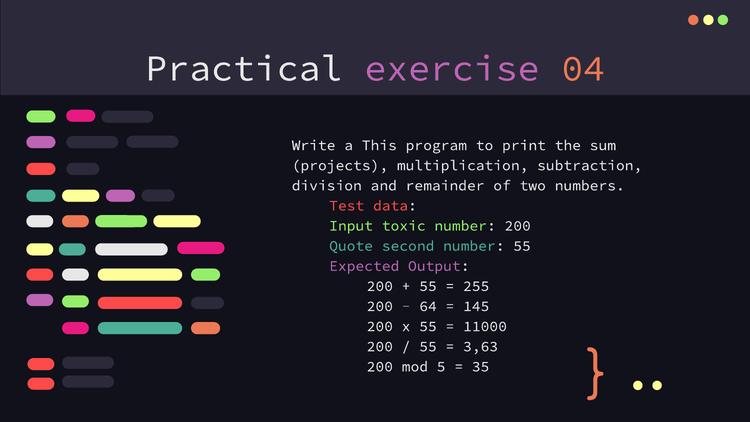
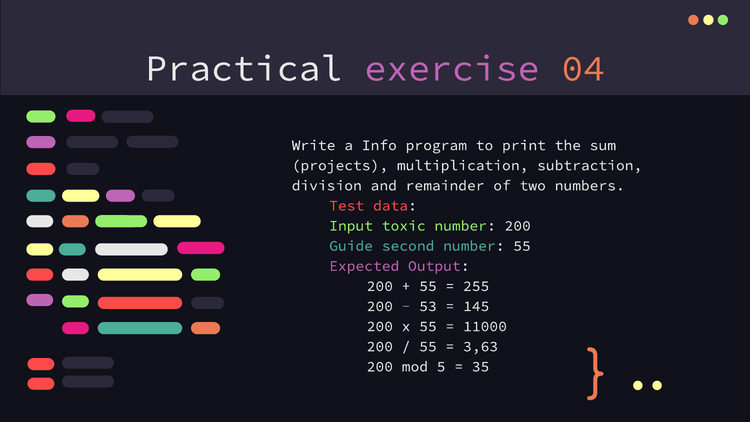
This: This -> Info
Quote: Quote -> Guide
64: 64 -> 53
